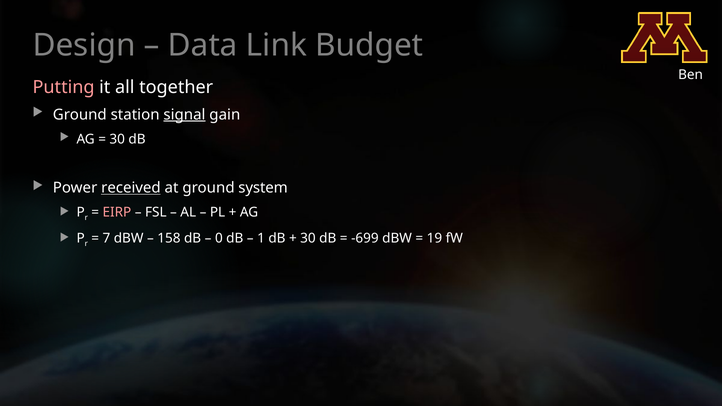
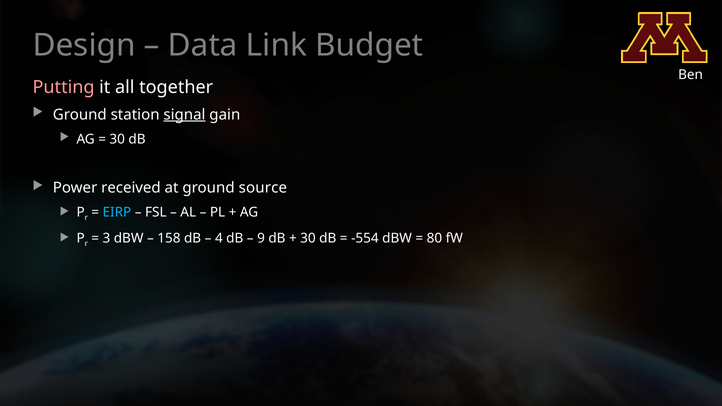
received underline: present -> none
system: system -> source
EIRP colour: pink -> light blue
7: 7 -> 3
0: 0 -> 4
1: 1 -> 9
-699: -699 -> -554
19: 19 -> 80
